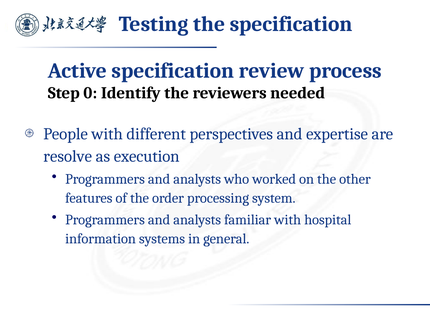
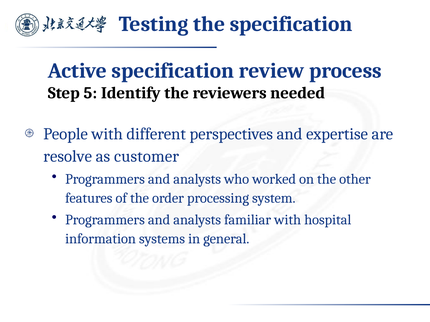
0: 0 -> 5
execution: execution -> customer
